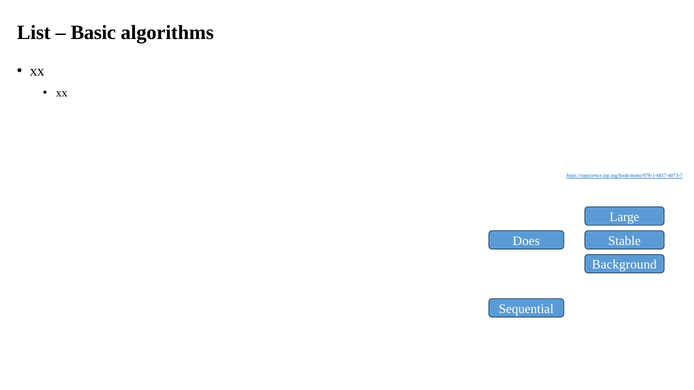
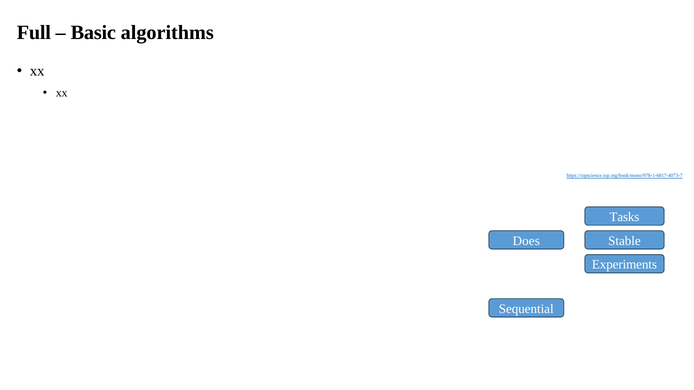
List: List -> Full
Large: Large -> Tasks
Background: Background -> Experiments
